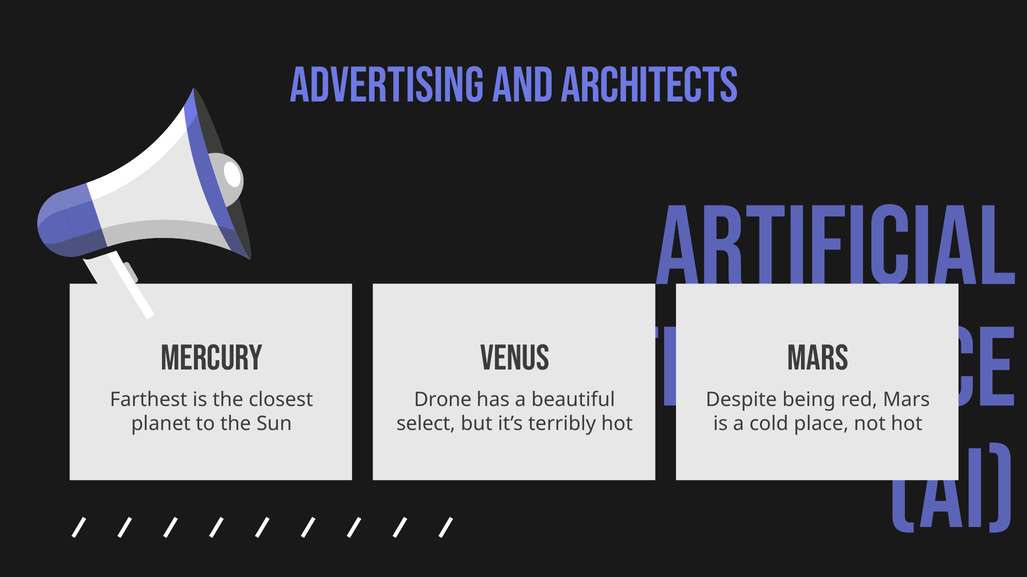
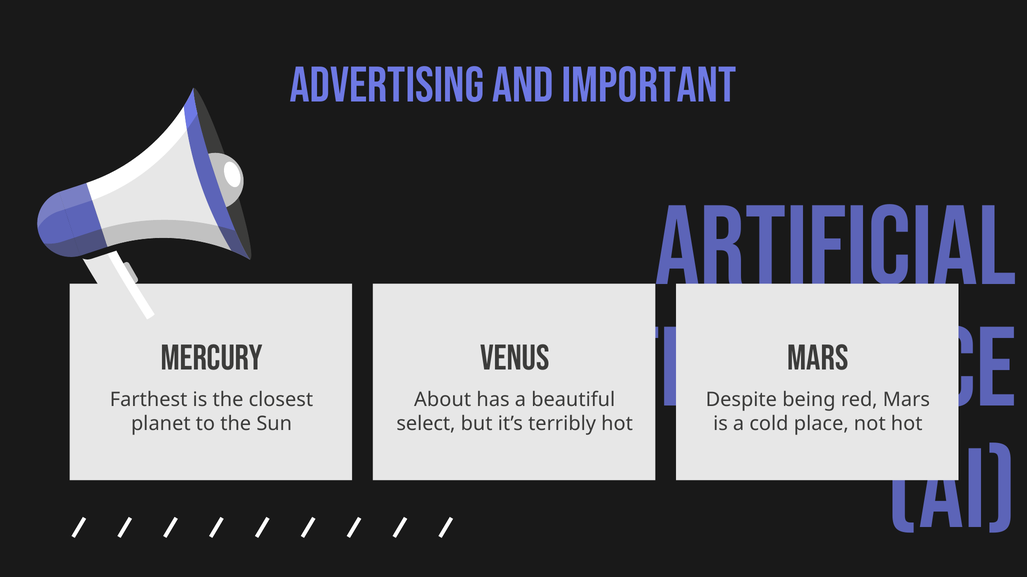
ARCHITECTS: ARCHITECTS -> IMPORTANT
Drone: Drone -> About
